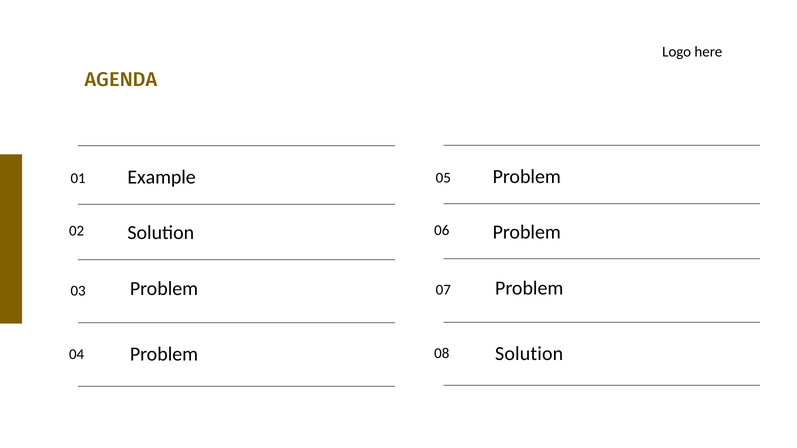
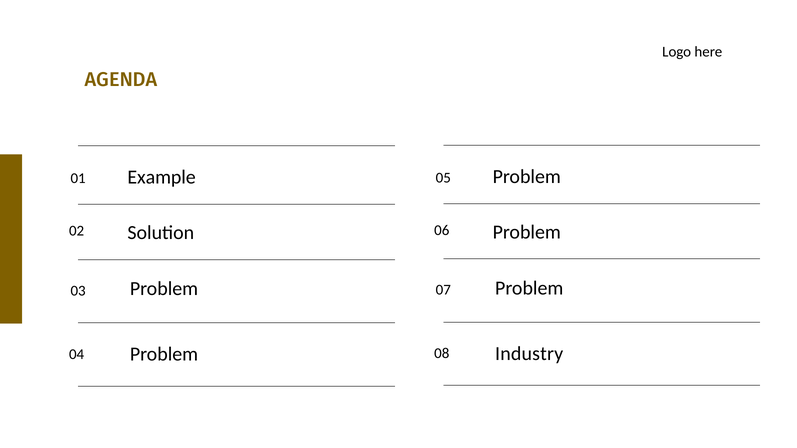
Solution at (529, 354): Solution -> Industry
